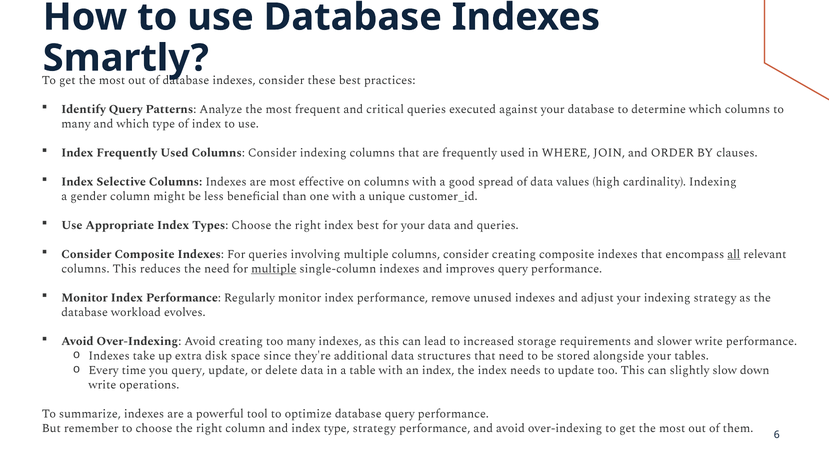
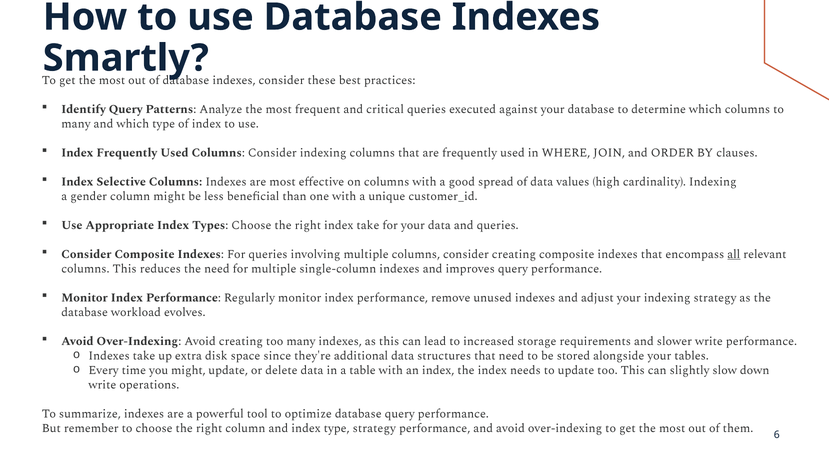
index best: best -> take
multiple at (274, 269) underline: present -> none
you query: query -> might
